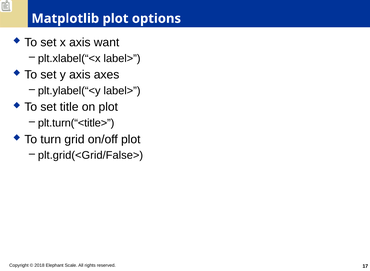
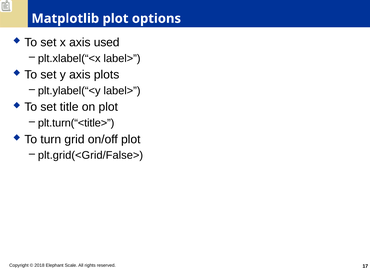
want: want -> used
axes: axes -> plots
